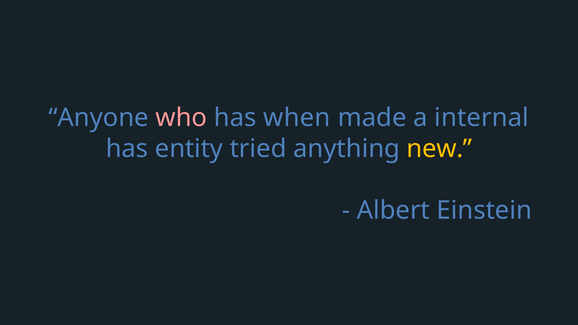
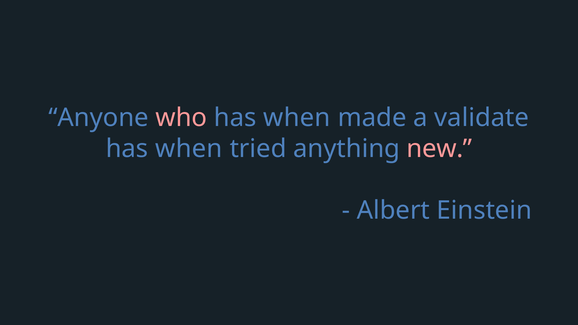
internal: internal -> validate
entity at (189, 149): entity -> when
new colour: yellow -> pink
